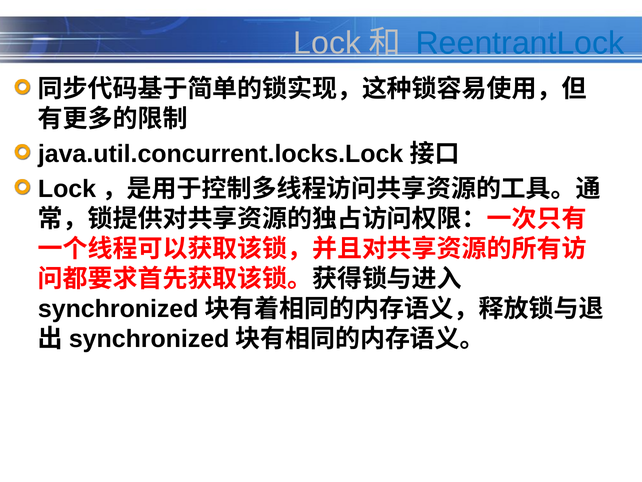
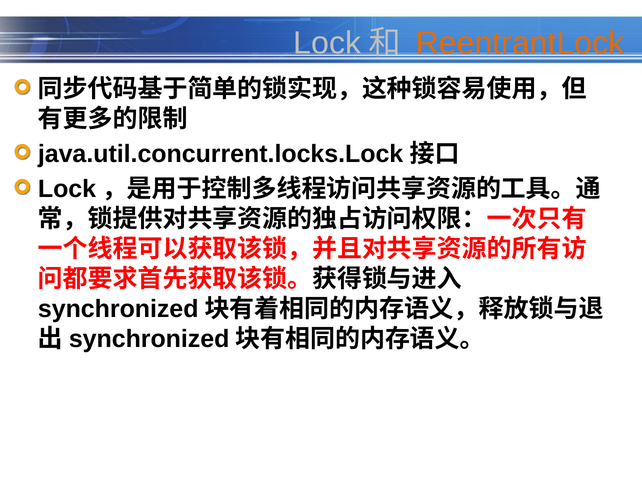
ReentrantLock colour: blue -> orange
